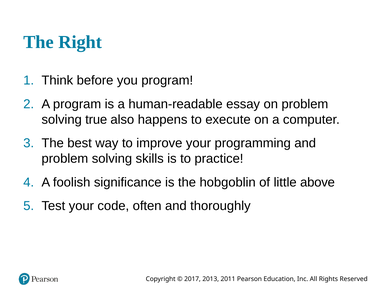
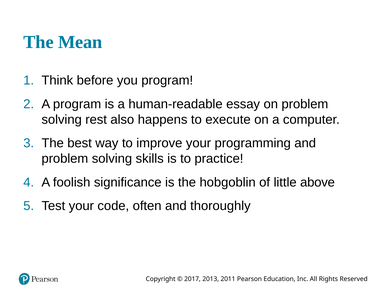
Right: Right -> Mean
true: true -> rest
